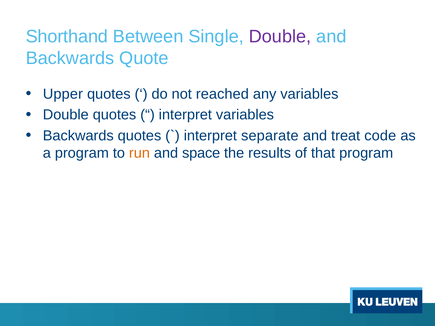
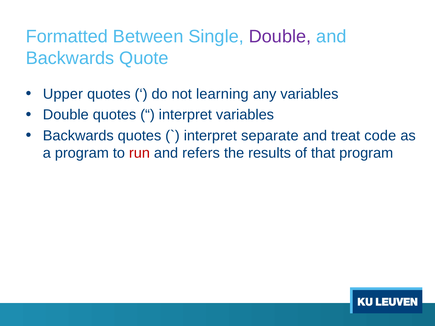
Shorthand: Shorthand -> Formatted
reached: reached -> learning
run colour: orange -> red
space: space -> refers
